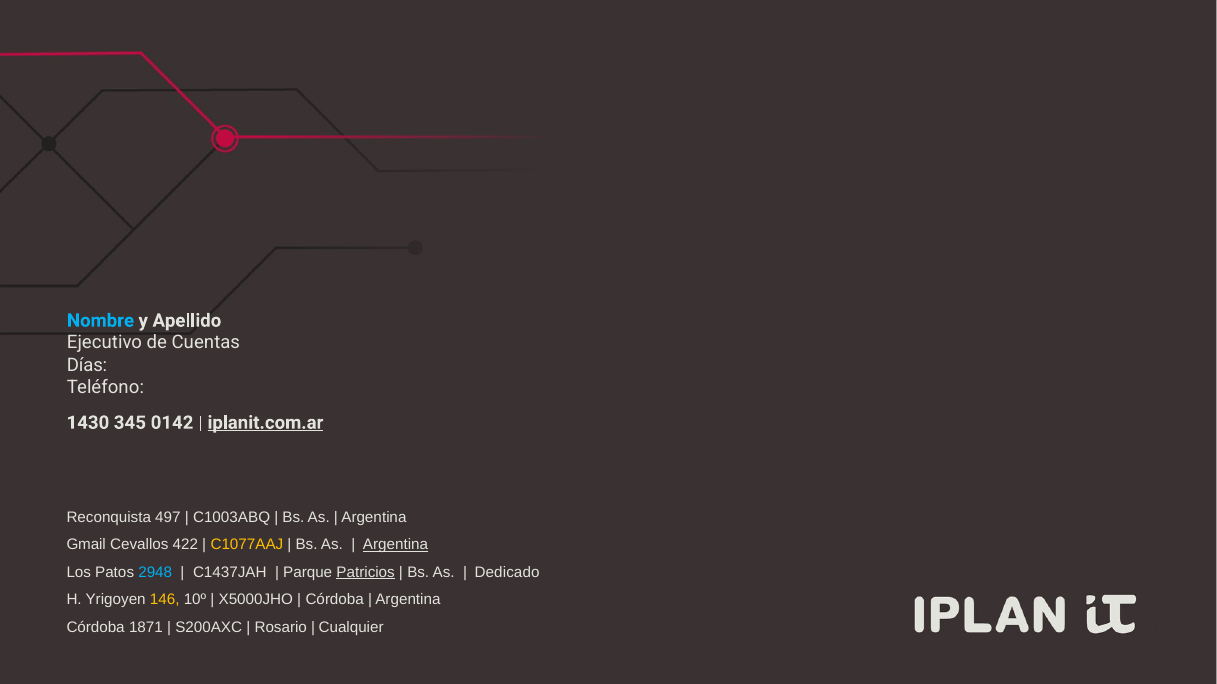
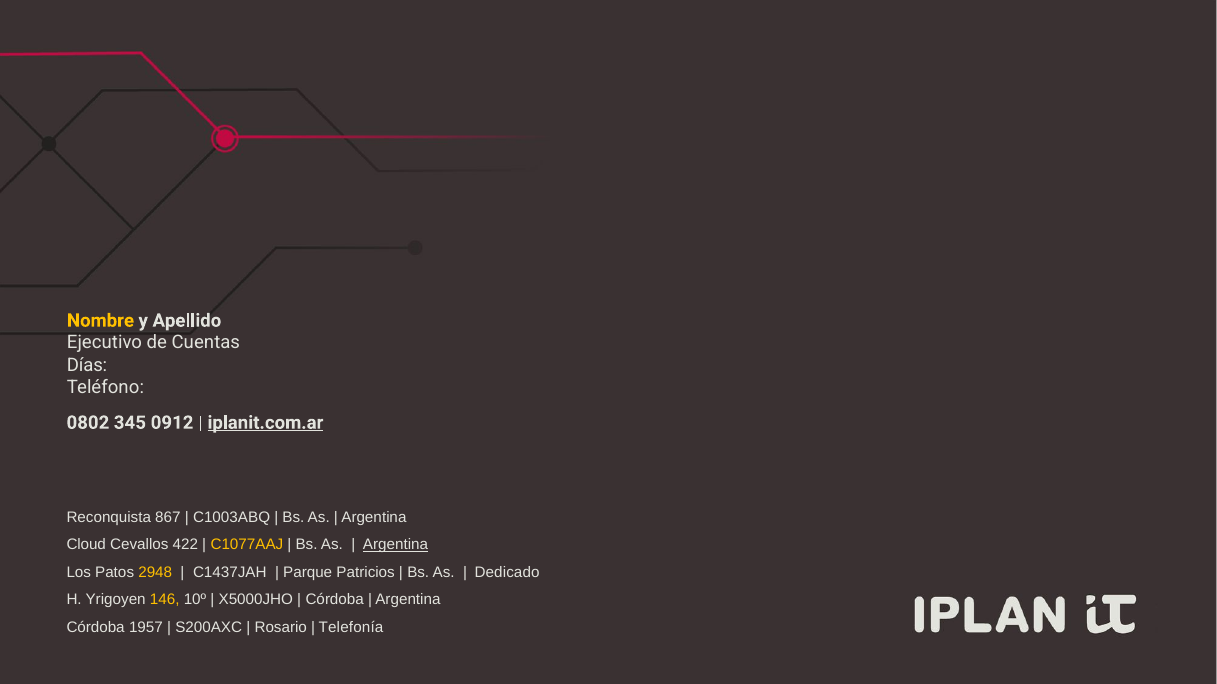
Nombre colour: light blue -> yellow
1430: 1430 -> 0802
0142: 0142 -> 0912
497: 497 -> 867
Gmail: Gmail -> Cloud
2948 colour: light blue -> yellow
Patricios underline: present -> none
1871: 1871 -> 1957
Cualquier: Cualquier -> Telefonía
